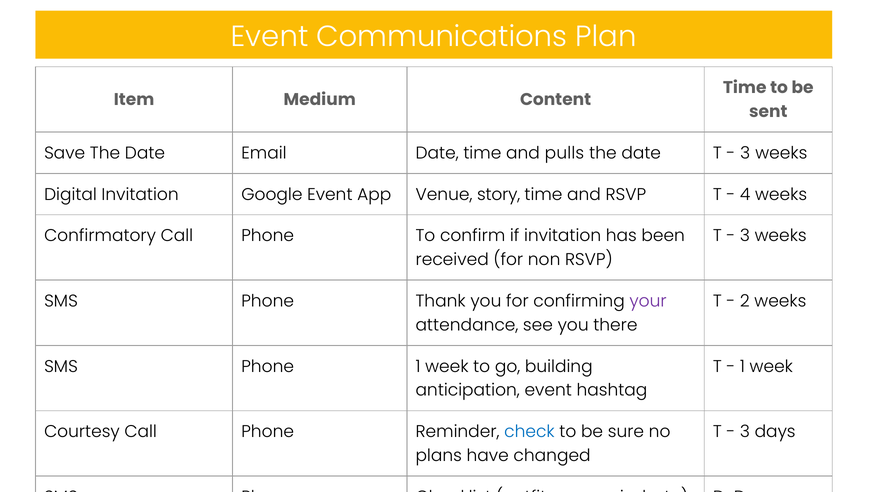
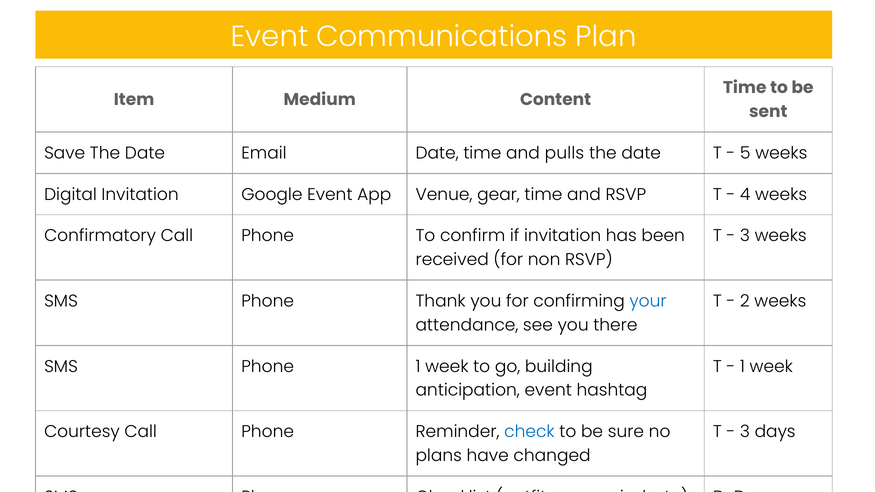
3 at (745, 153): 3 -> 5
story: story -> gear
your colour: purple -> blue
